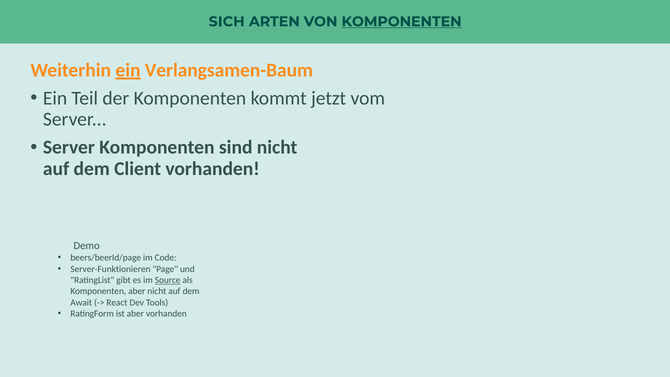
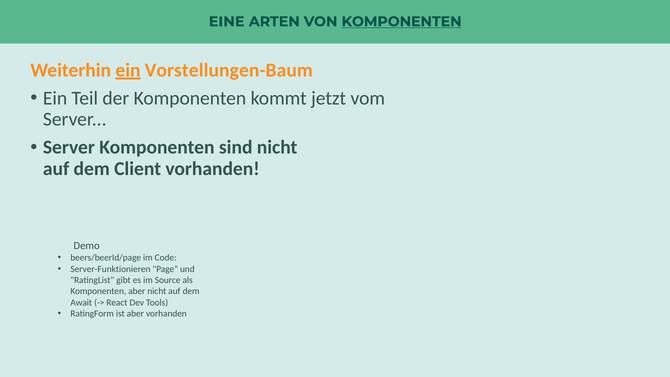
SICH: SICH -> EINE
Verlangsamen-Baum: Verlangsamen-Baum -> Vorstellungen-Baum
Source underline: present -> none
